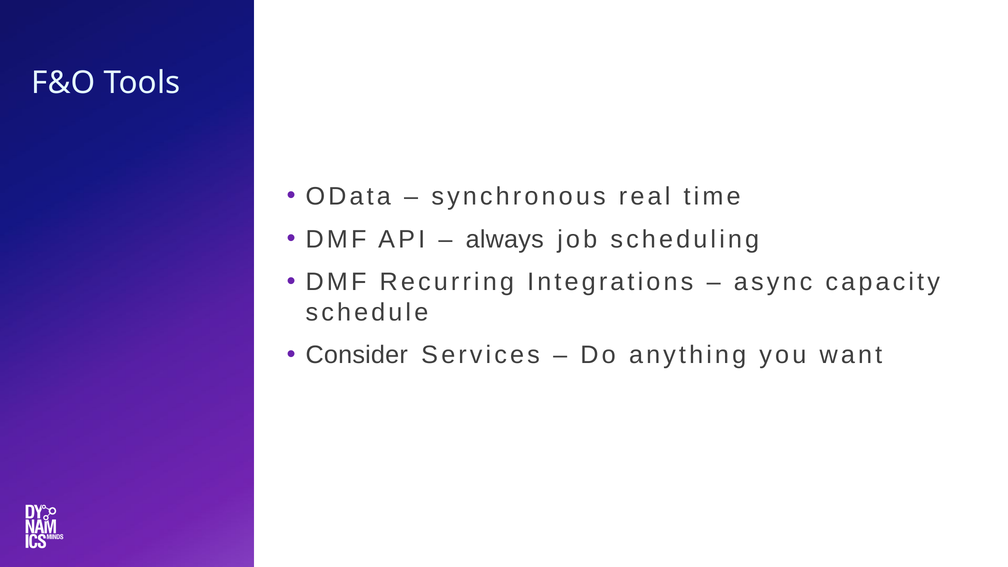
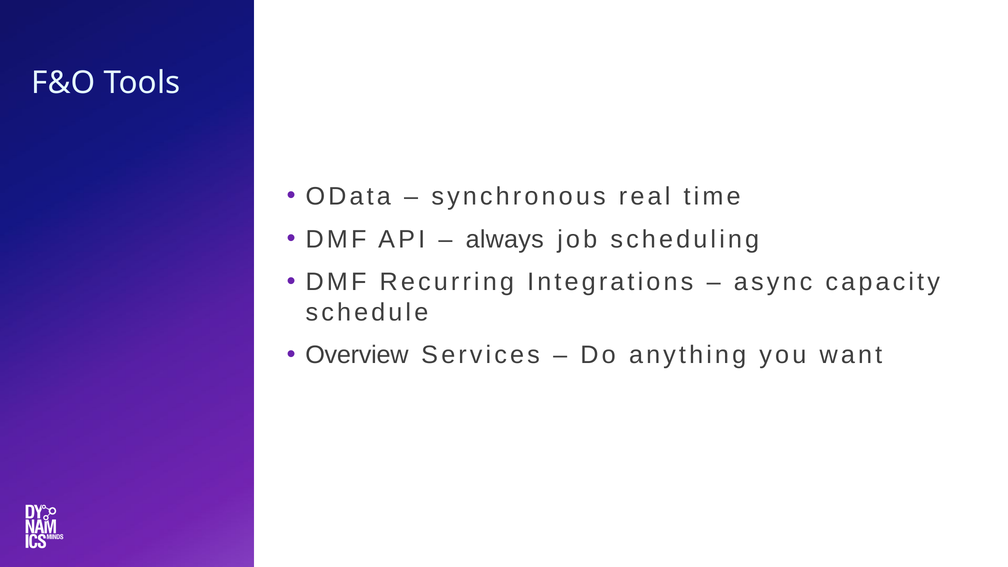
Consider: Consider -> Overview
